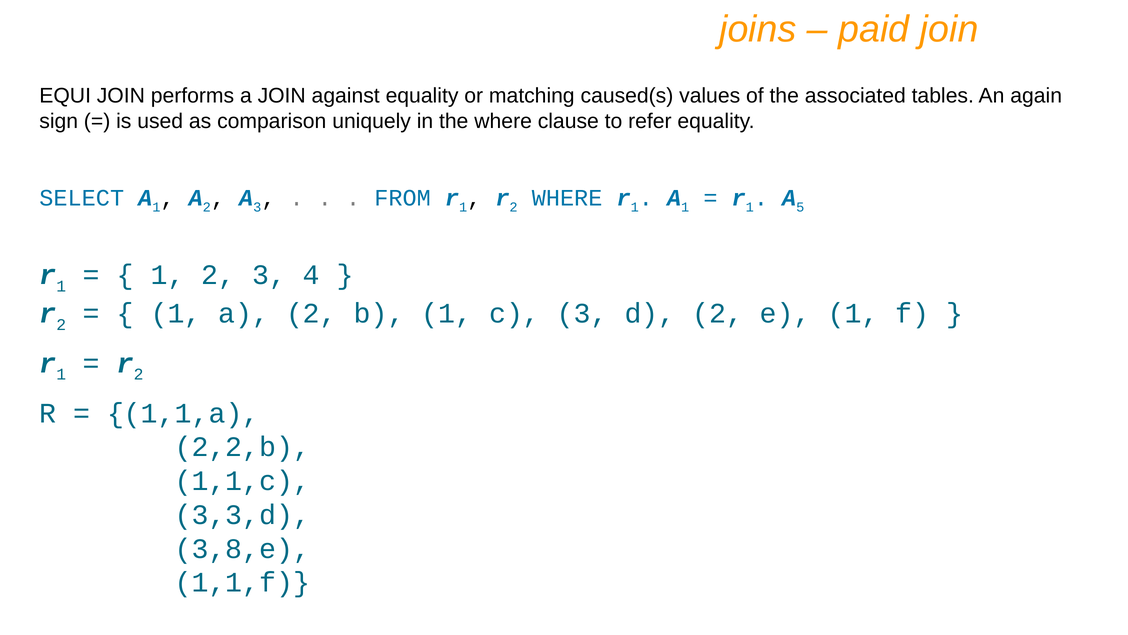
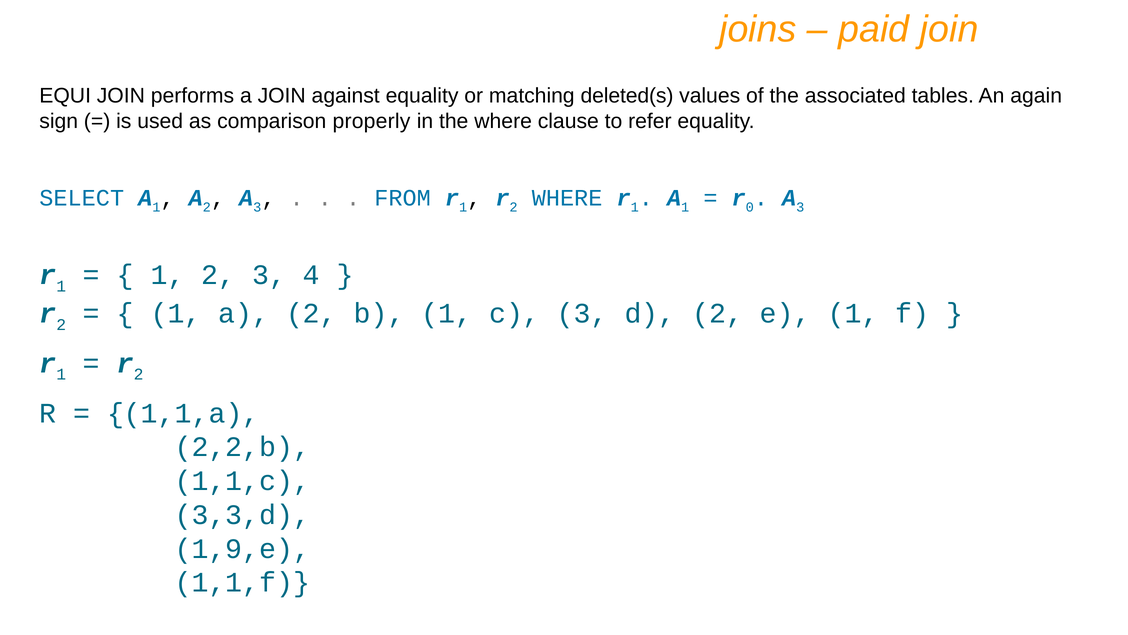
caused(s: caused(s -> deleted(s
uniquely: uniquely -> properly
1 at (750, 207): 1 -> 0
5 at (800, 207): 5 -> 3
3,8,e: 3,8,e -> 1,9,e
